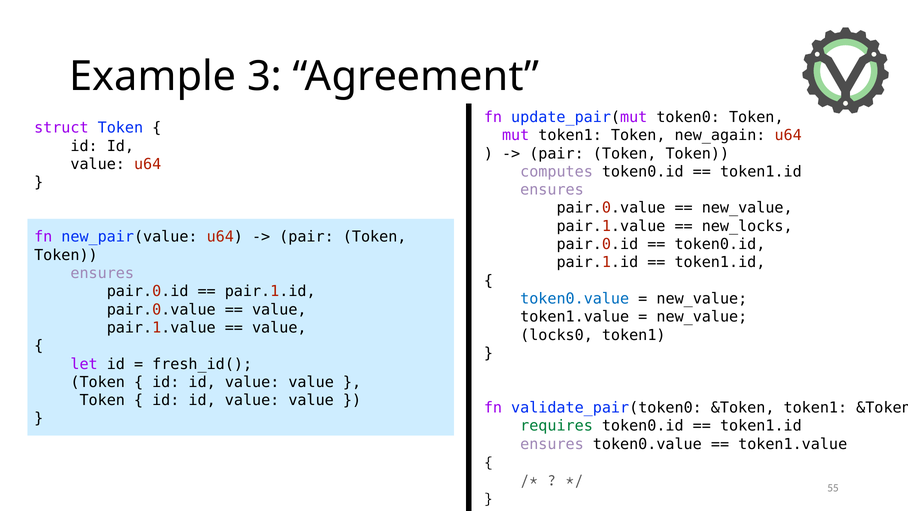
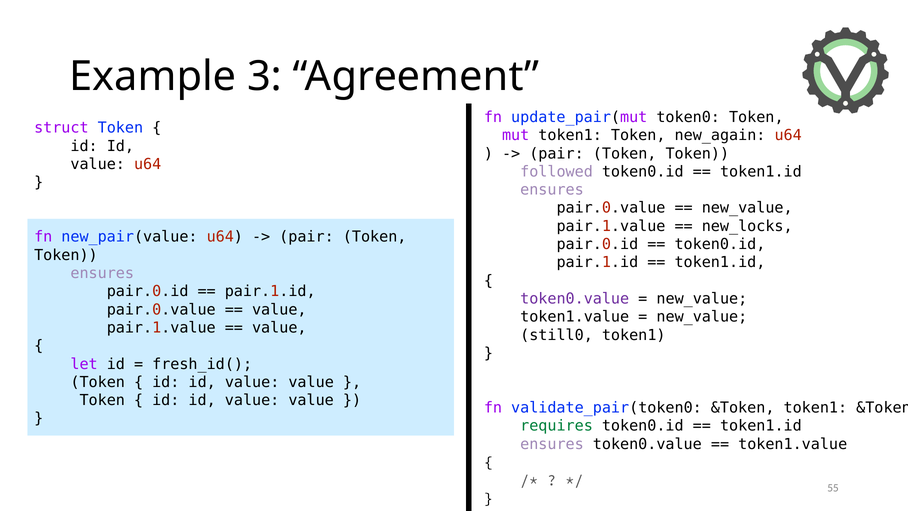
computes: computes -> followed
token0.value at (575, 299) colour: blue -> purple
locks0: locks0 -> still0
